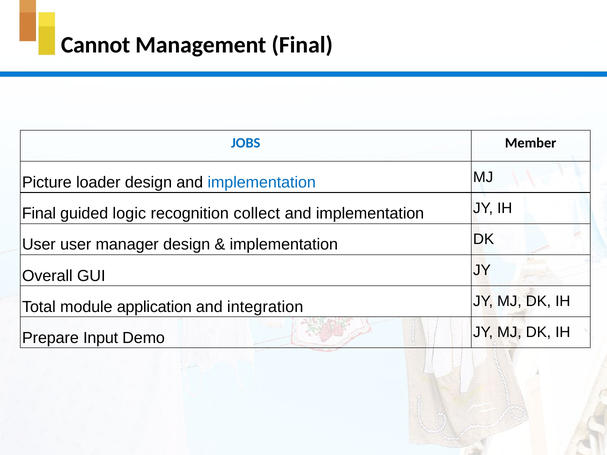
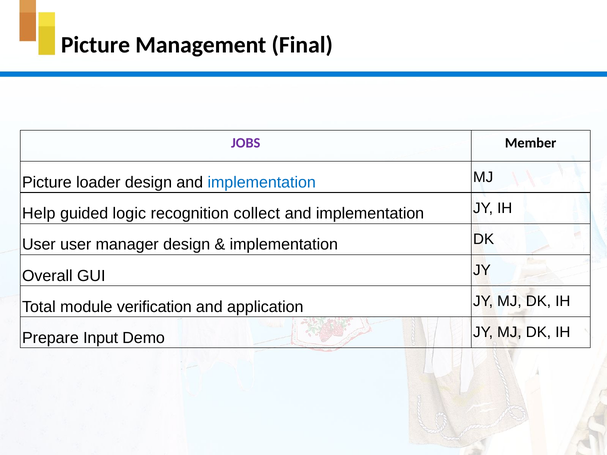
Cannot at (96, 45): Cannot -> Picture
JOBS colour: blue -> purple
Final at (39, 214): Final -> Help
application: application -> verification
integration: integration -> application
